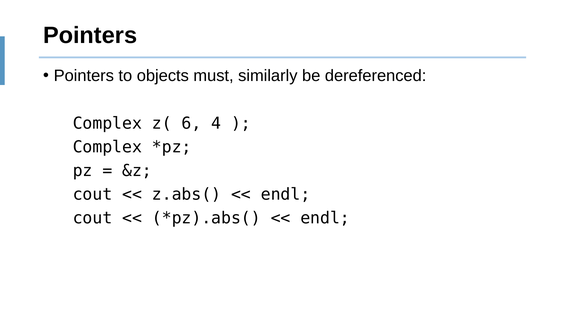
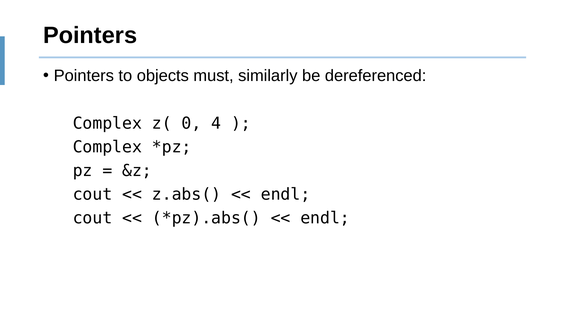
6: 6 -> 0
